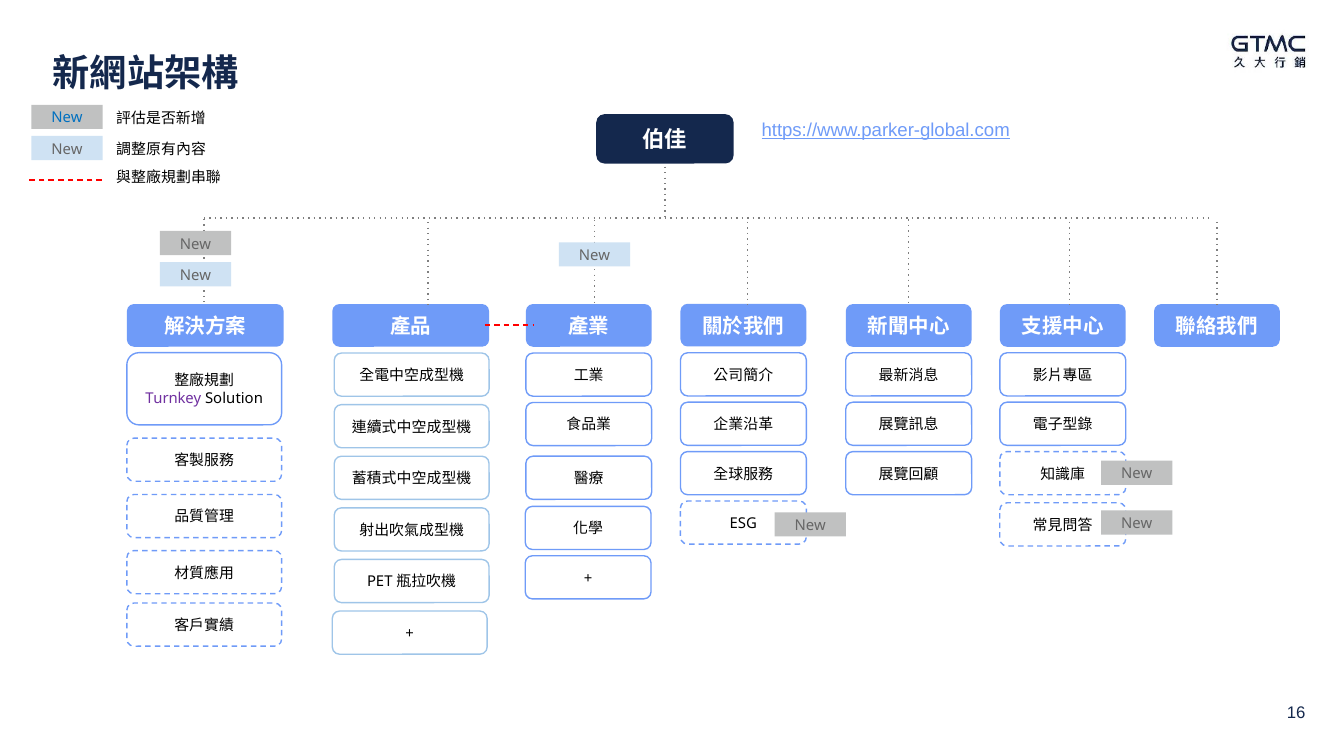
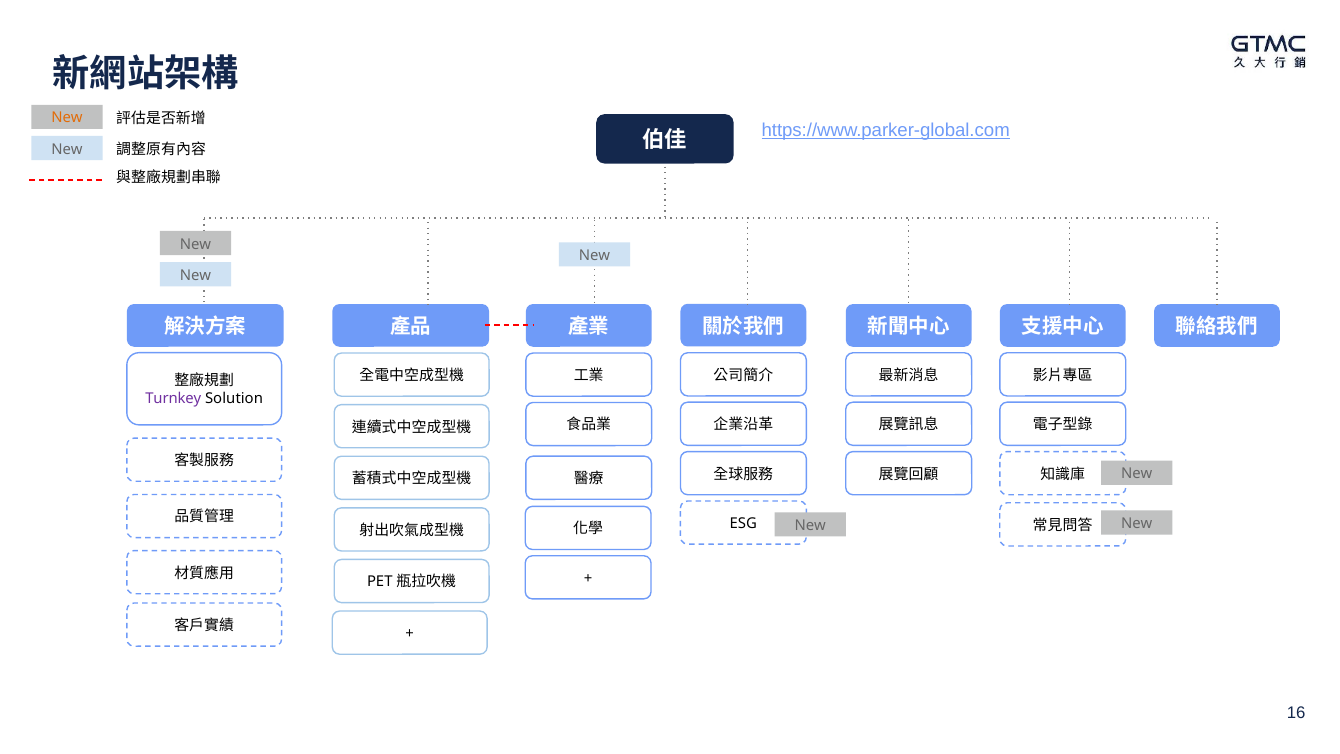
New at (67, 118) colour: blue -> orange
